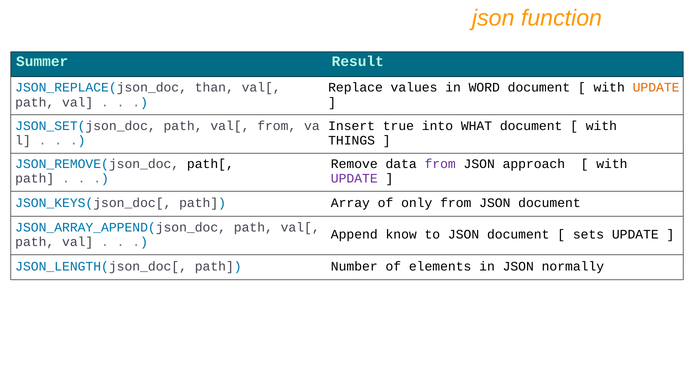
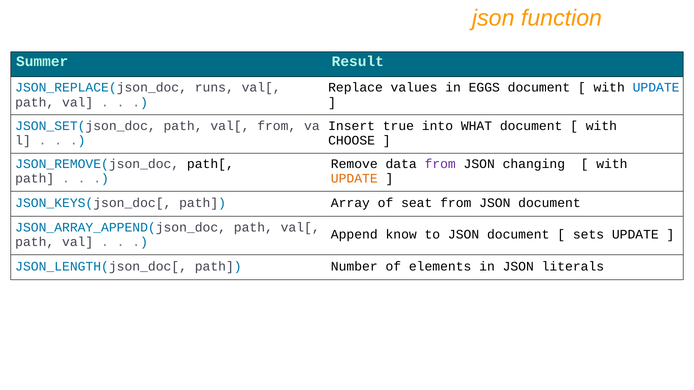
than: than -> runs
WORD: WORD -> EGGS
UPDATE at (656, 88) colour: orange -> blue
THINGS: THINGS -> CHOOSE
approach: approach -> changing
UPDATE at (354, 179) colour: purple -> orange
only: only -> seat
normally: normally -> literals
